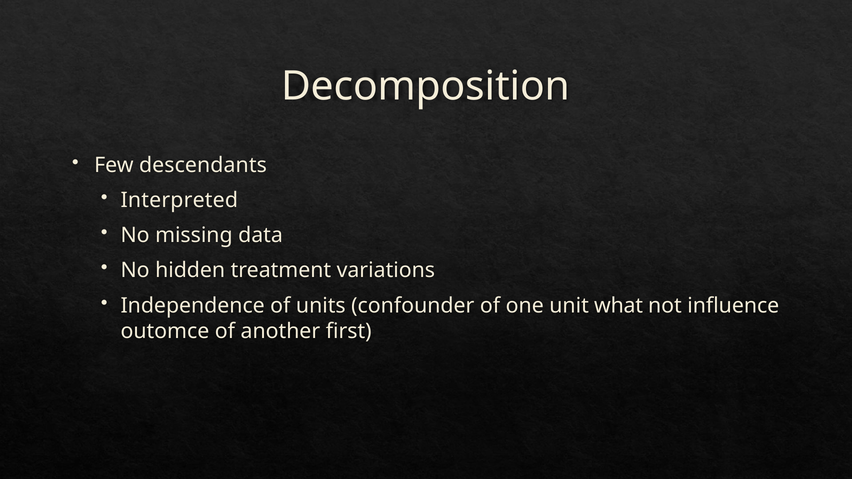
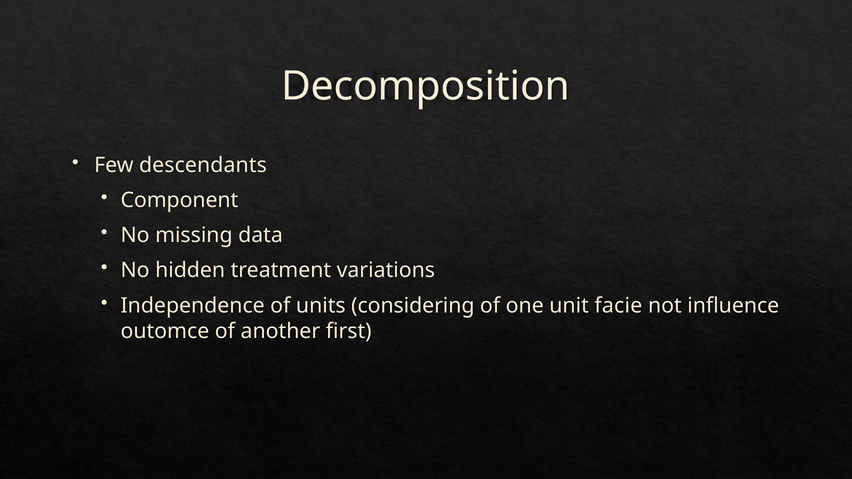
Interpreted: Interpreted -> Component
confounder: confounder -> considering
what: what -> facie
